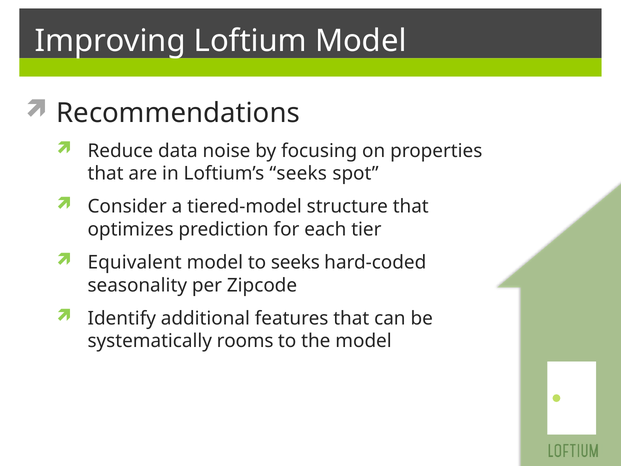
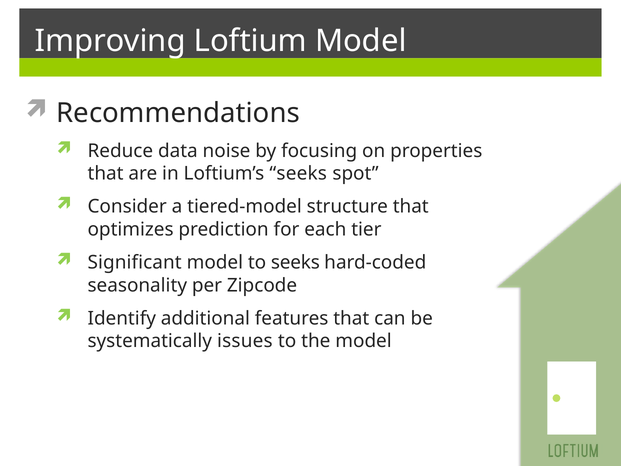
Equivalent: Equivalent -> Significant
rooms: rooms -> issues
